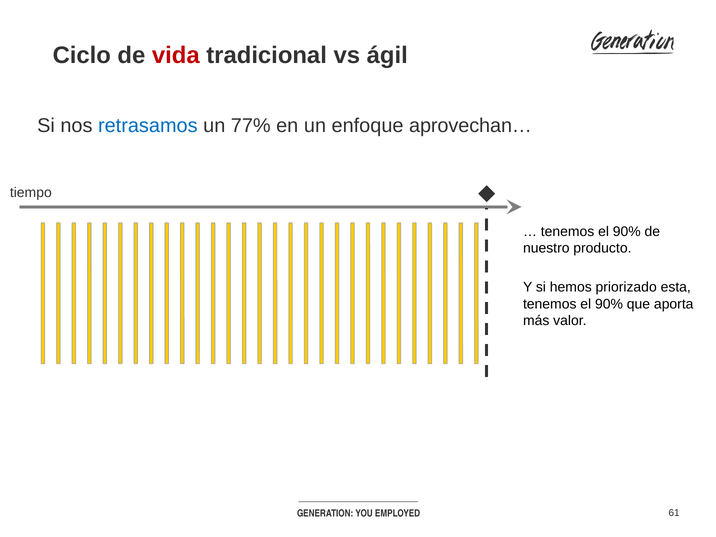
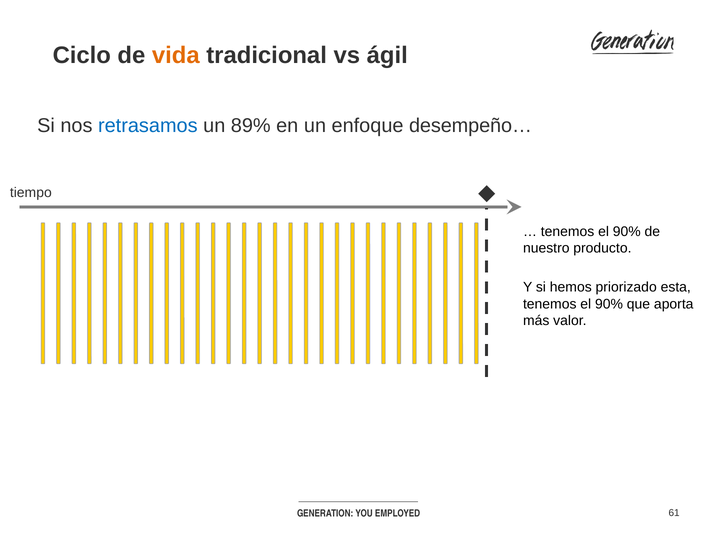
vida colour: red -> orange
77%: 77% -> 89%
aprovechan…: aprovechan… -> desempeño…
